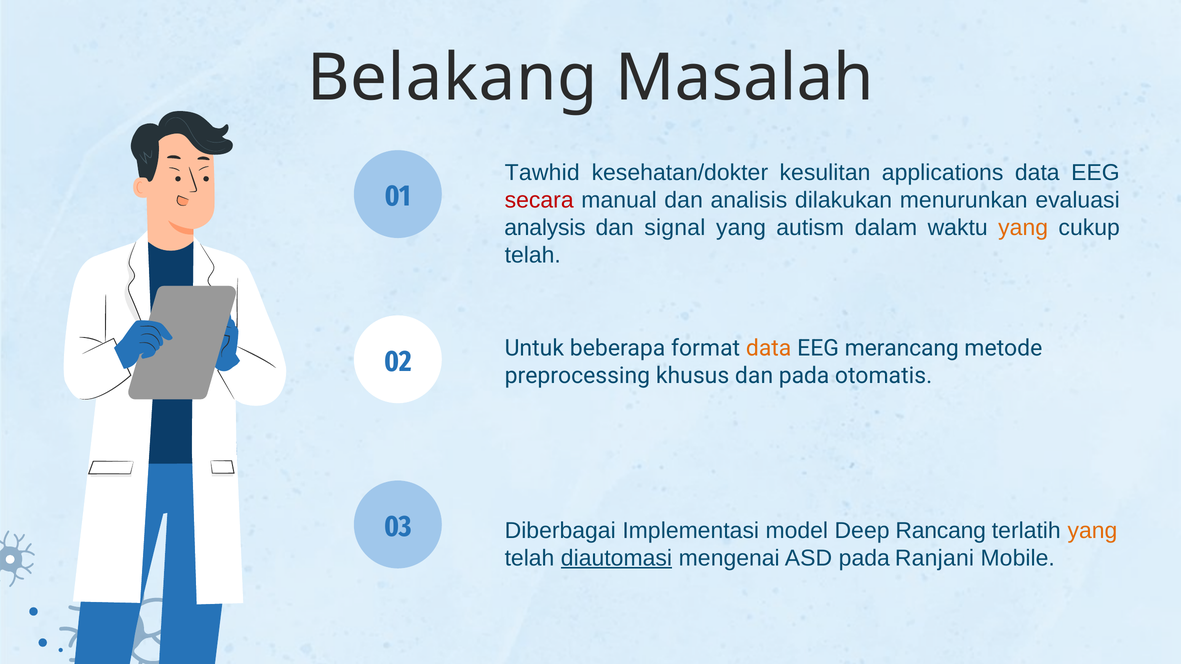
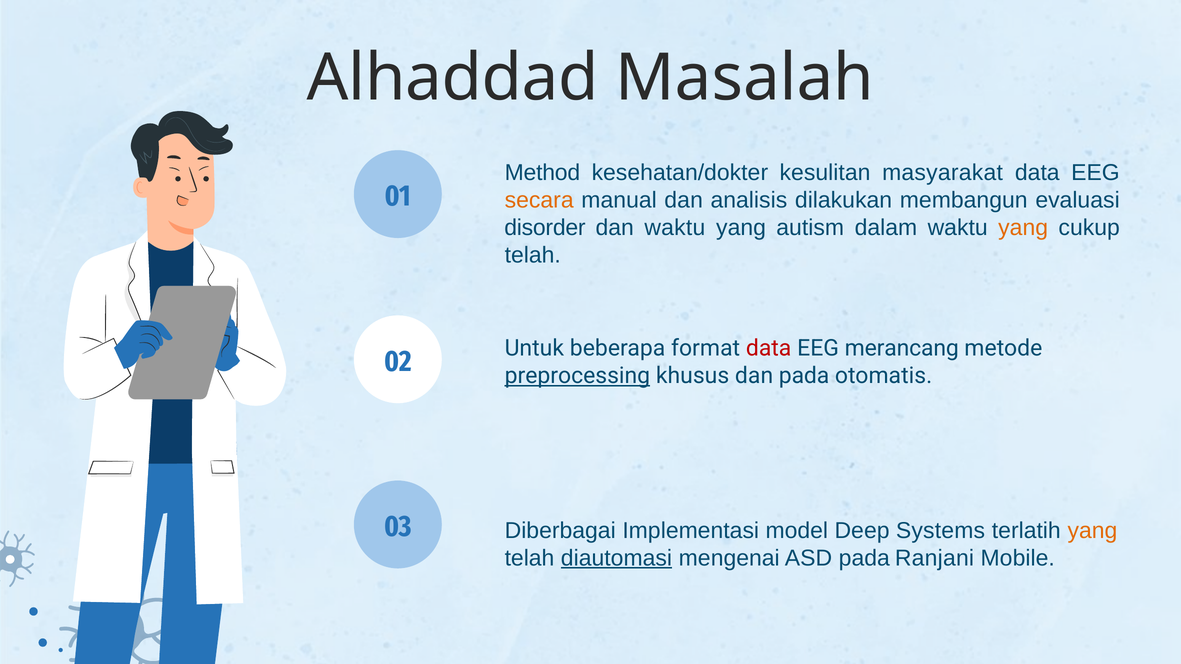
Belakang: Belakang -> Alhaddad
Tawhid: Tawhid -> Method
applications: applications -> masyarakat
secara colour: red -> orange
menurunkan: menurunkan -> membangun
analysis: analysis -> disorder
dan signal: signal -> waktu
data at (769, 349) colour: orange -> red
preprocessing underline: none -> present
Rancang: Rancang -> Systems
